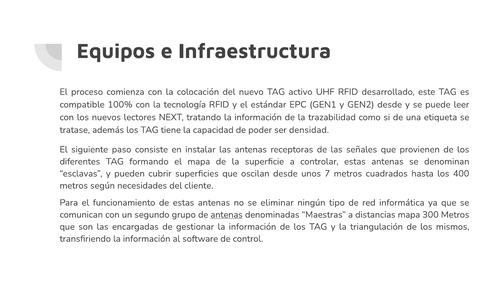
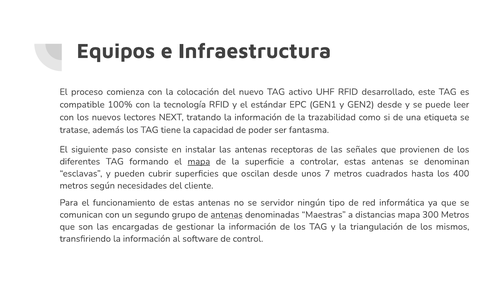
densidad: densidad -> fantasma
mapa at (199, 162) underline: none -> present
eliminar: eliminar -> servidor
